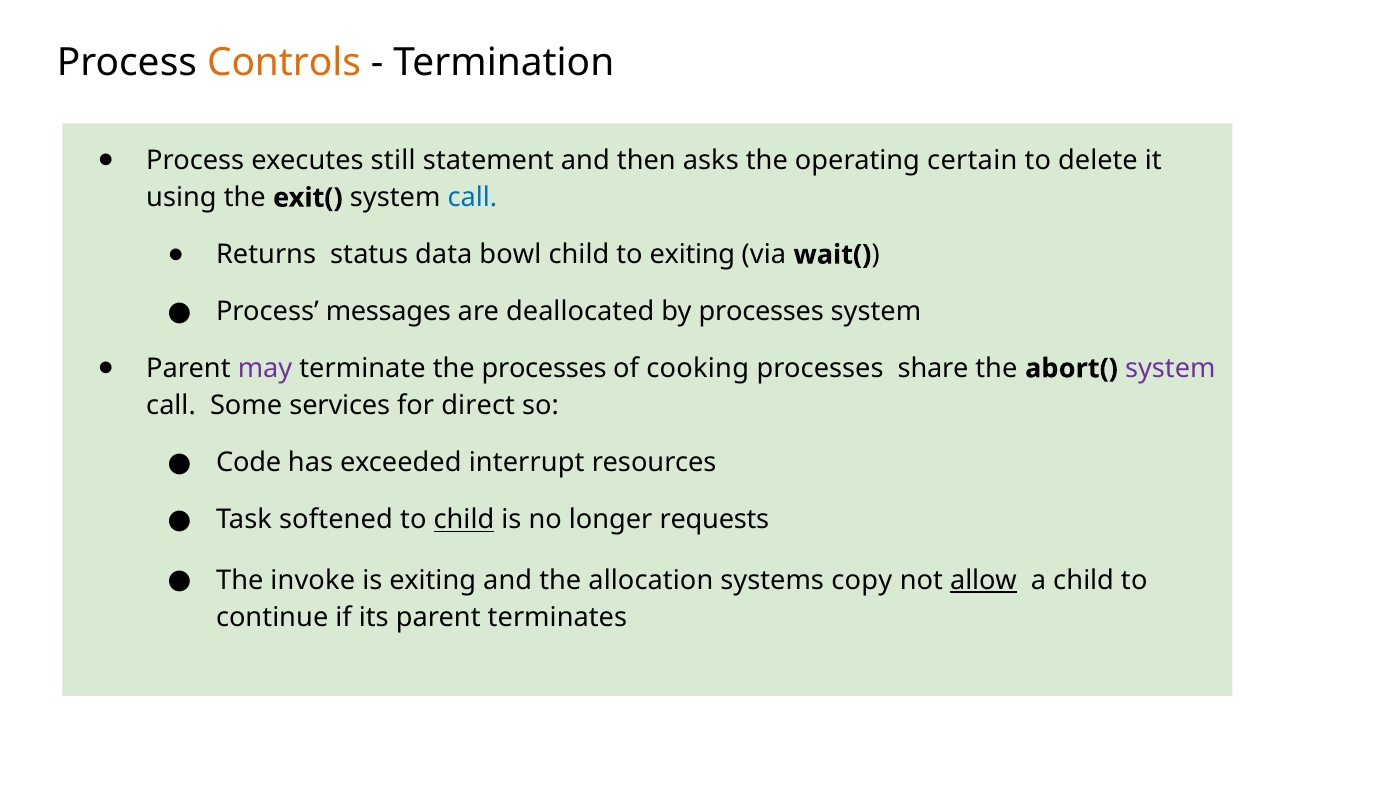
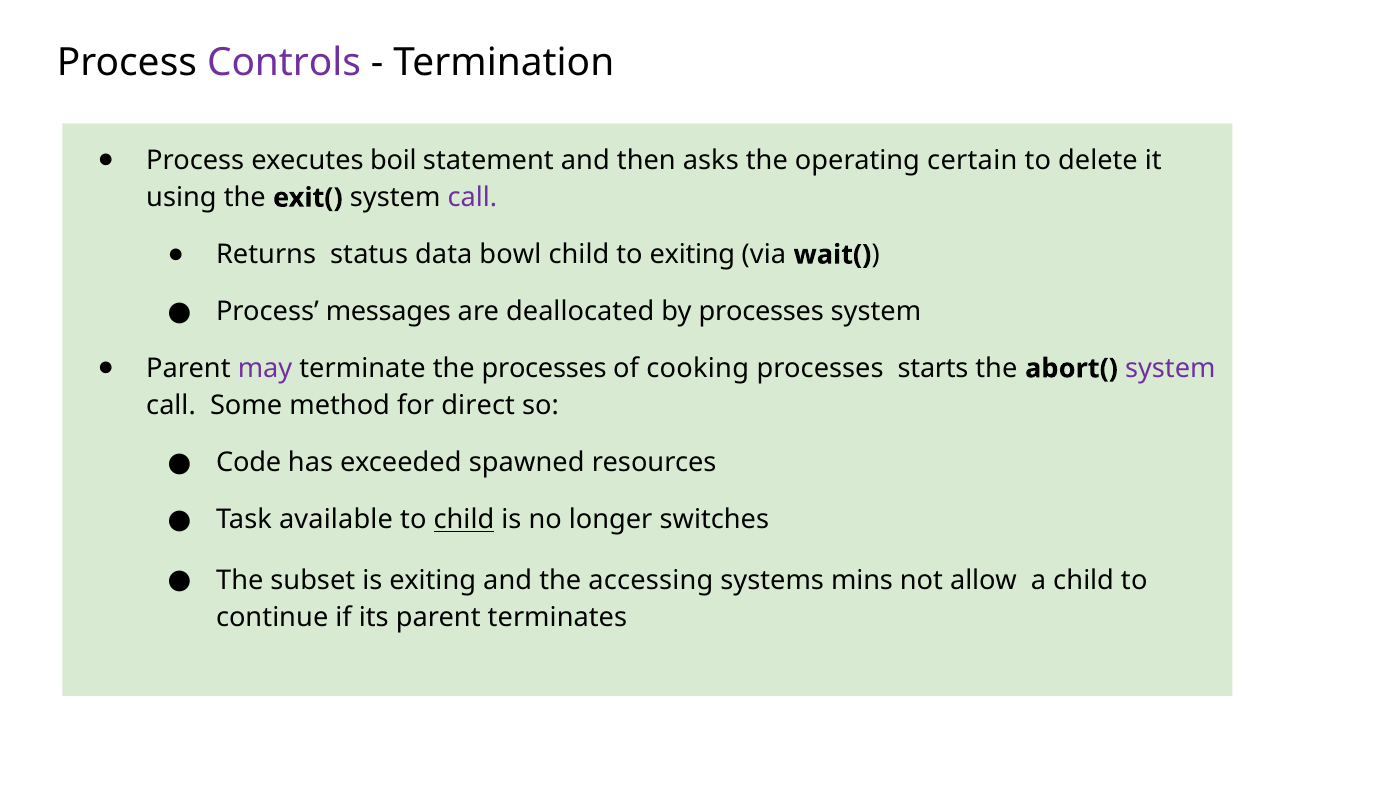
Controls colour: orange -> purple
still: still -> boil
call at (472, 198) colour: blue -> purple
share: share -> starts
services: services -> method
interrupt: interrupt -> spawned
softened: softened -> available
requests: requests -> switches
invoke: invoke -> subset
allocation: allocation -> accessing
copy: copy -> mins
allow underline: present -> none
